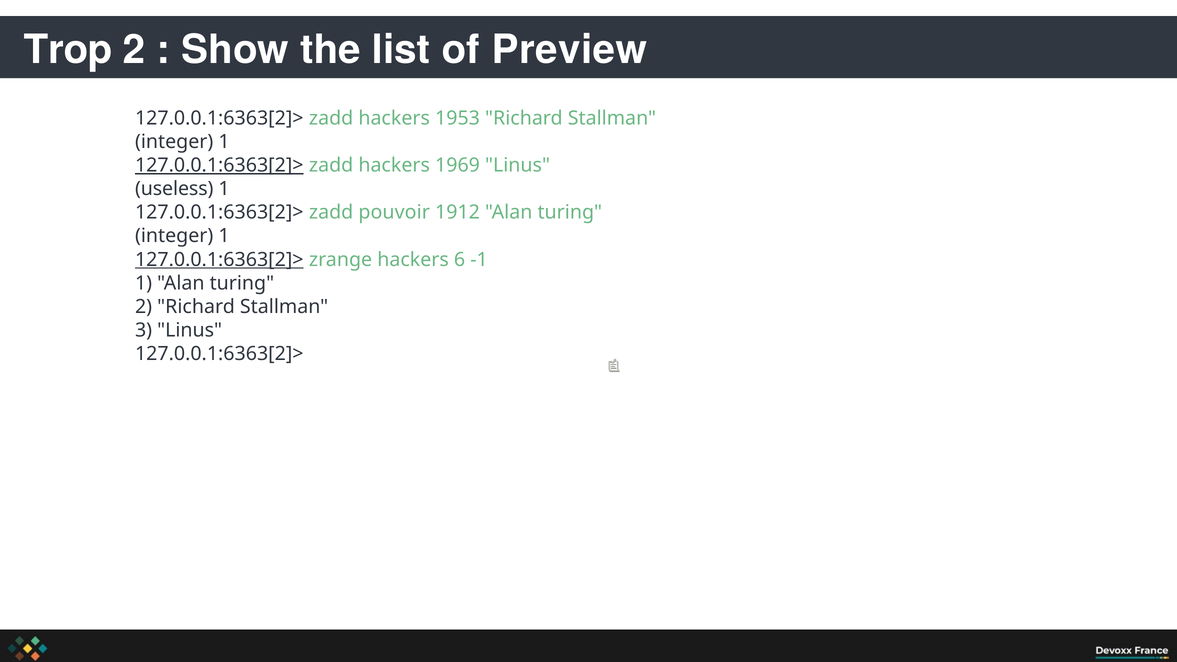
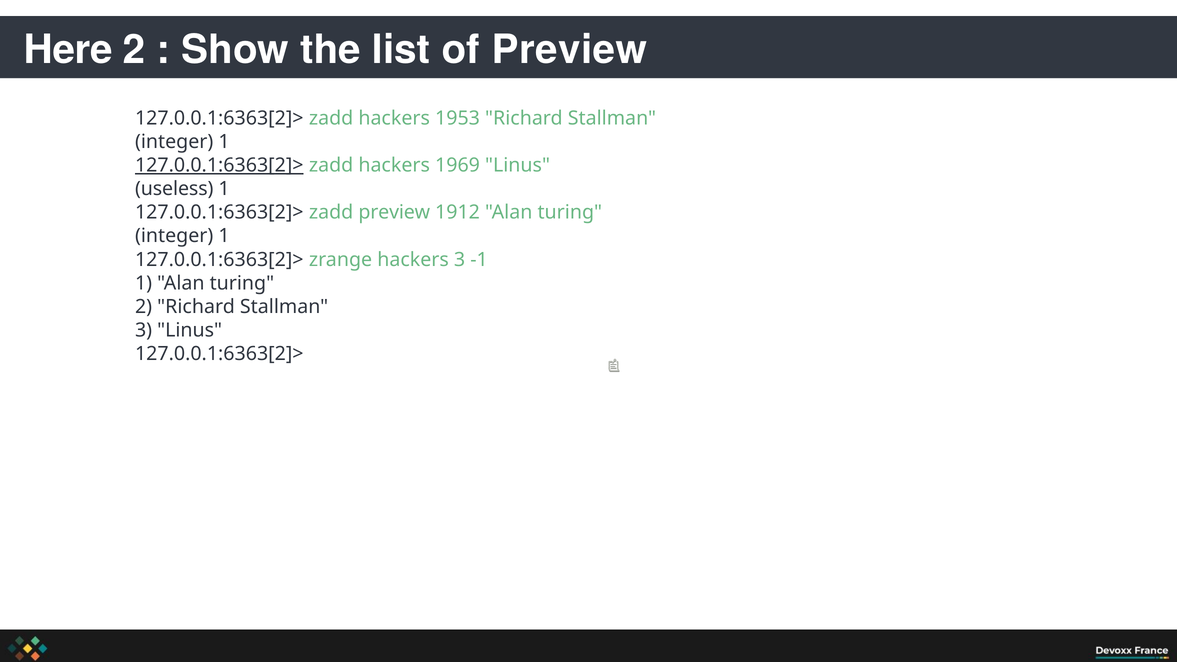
Trop: Trop -> Here
zadd pouvoir: pouvoir -> preview
127.0.0.1:6363[2]> at (219, 260) underline: present -> none
hackers 6: 6 -> 3
